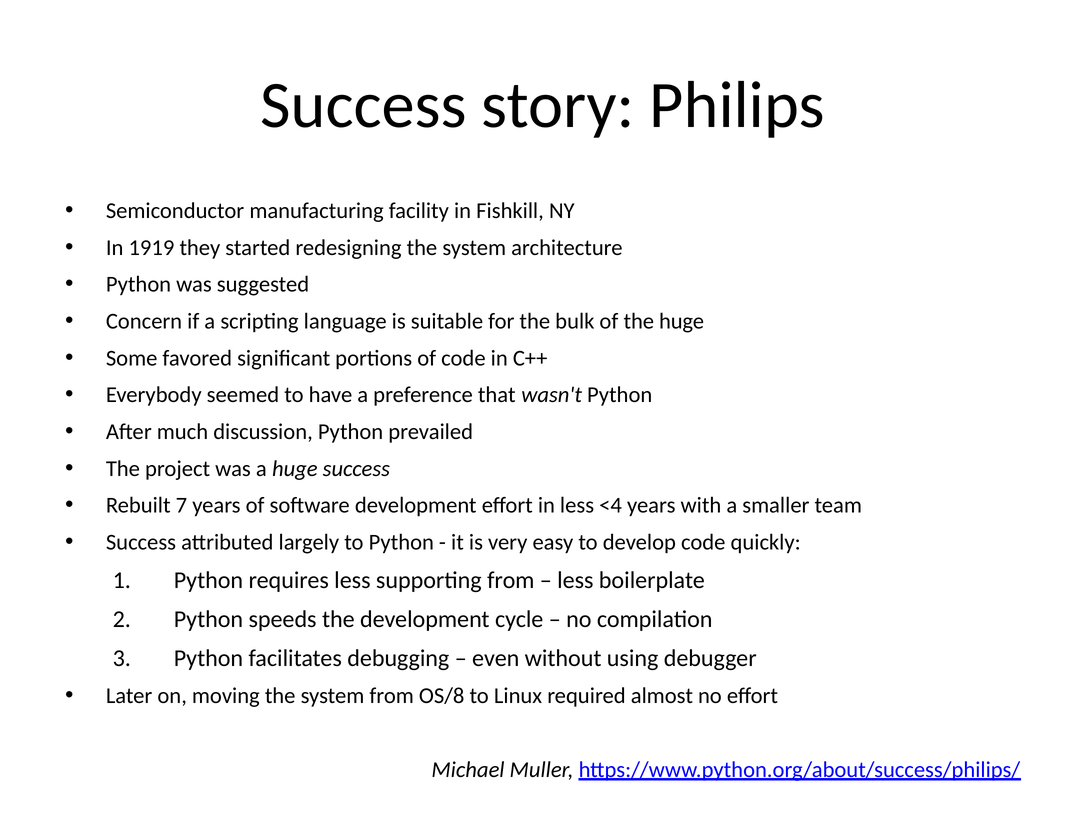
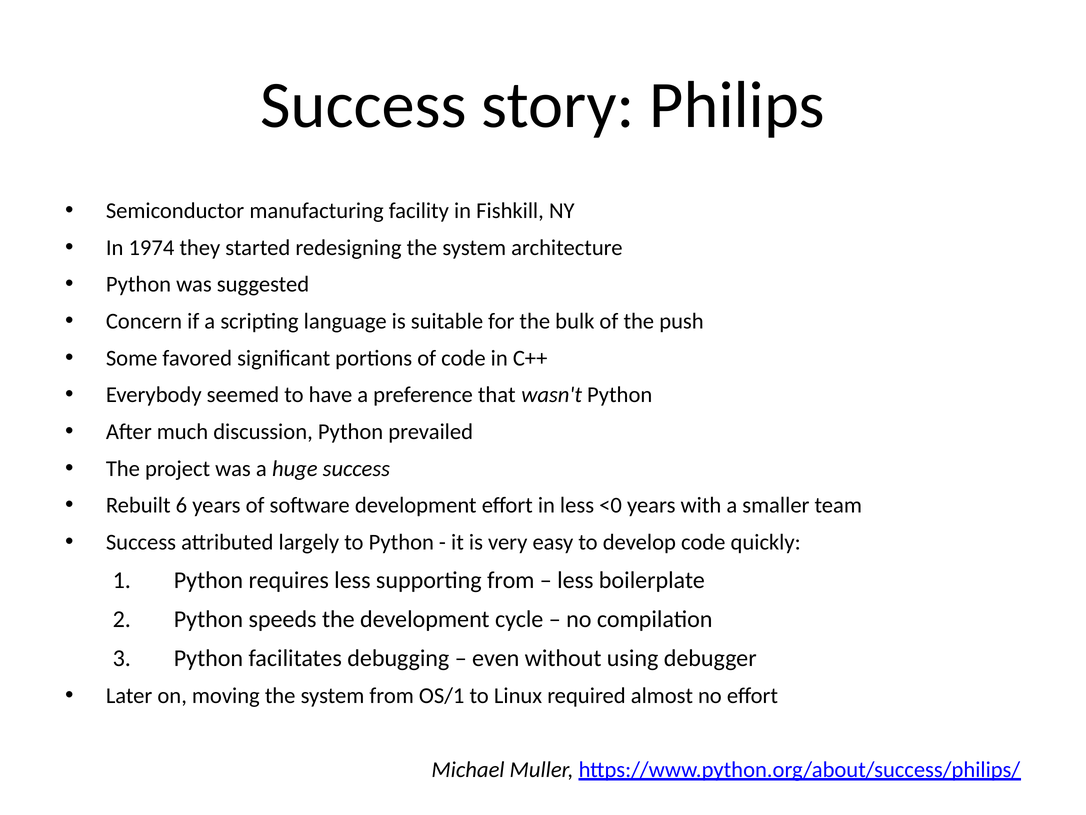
1919: 1919 -> 1974
the huge: huge -> push
7: 7 -> 6
<4: <4 -> <0
OS/8: OS/8 -> OS/1
